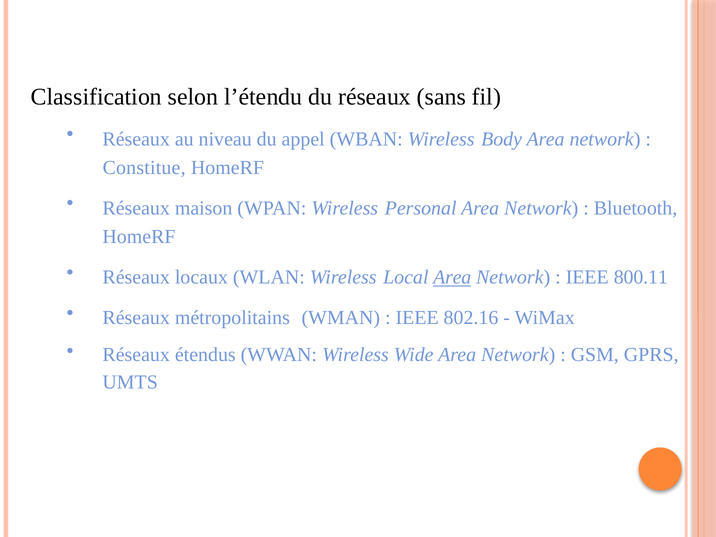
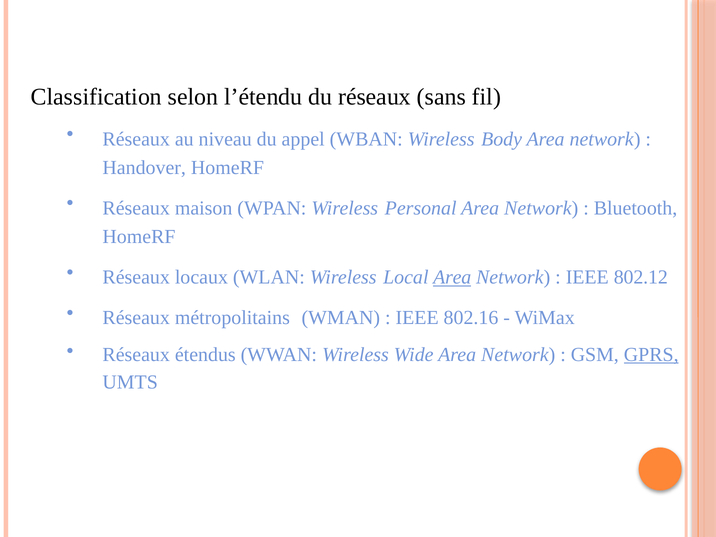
Constitue: Constitue -> Handover
800.11: 800.11 -> 802.12
GPRS underline: none -> present
